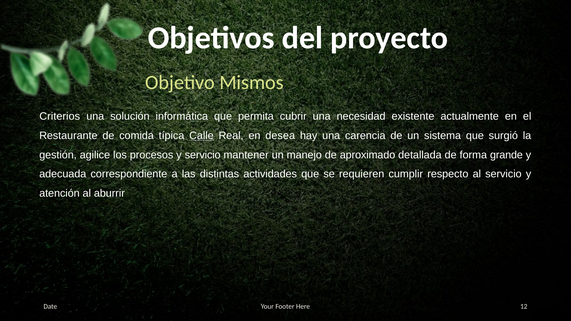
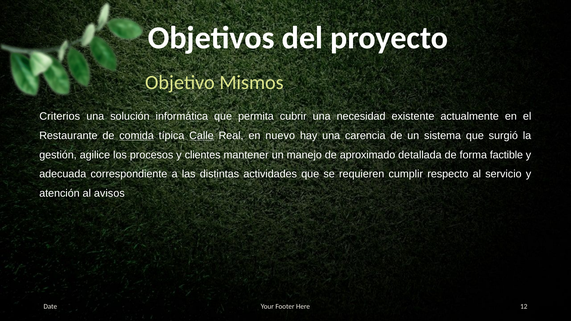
comida underline: none -> present
desea: desea -> nuevo
y servicio: servicio -> clientes
grande: grande -> factible
aburrir: aburrir -> avisos
